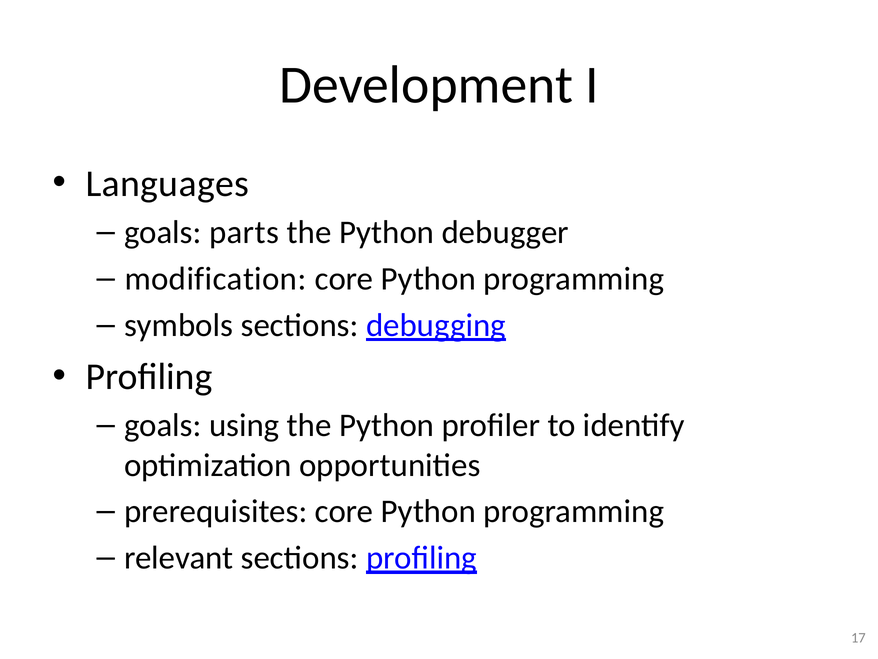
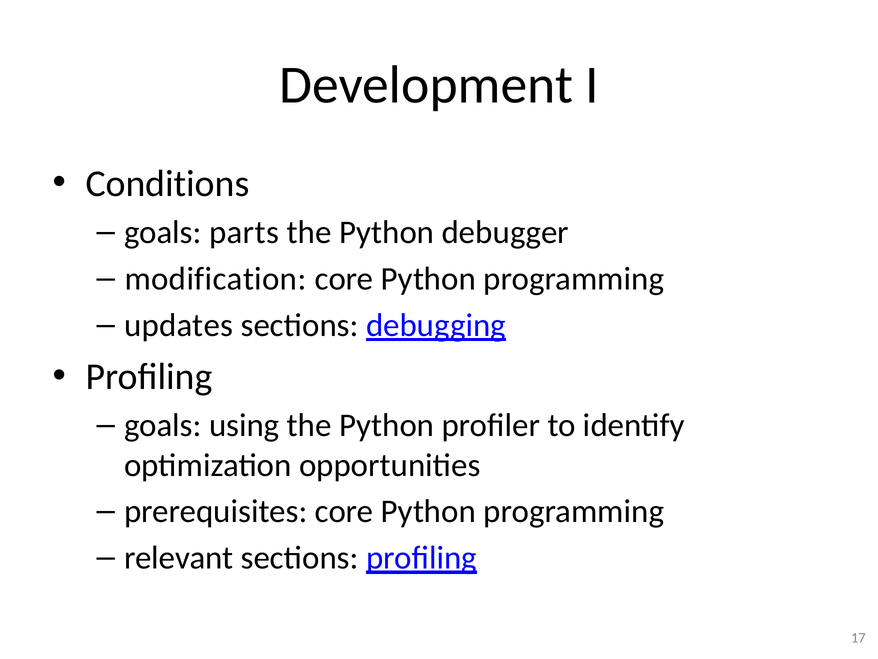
Languages: Languages -> Conditions
symbols: symbols -> updates
